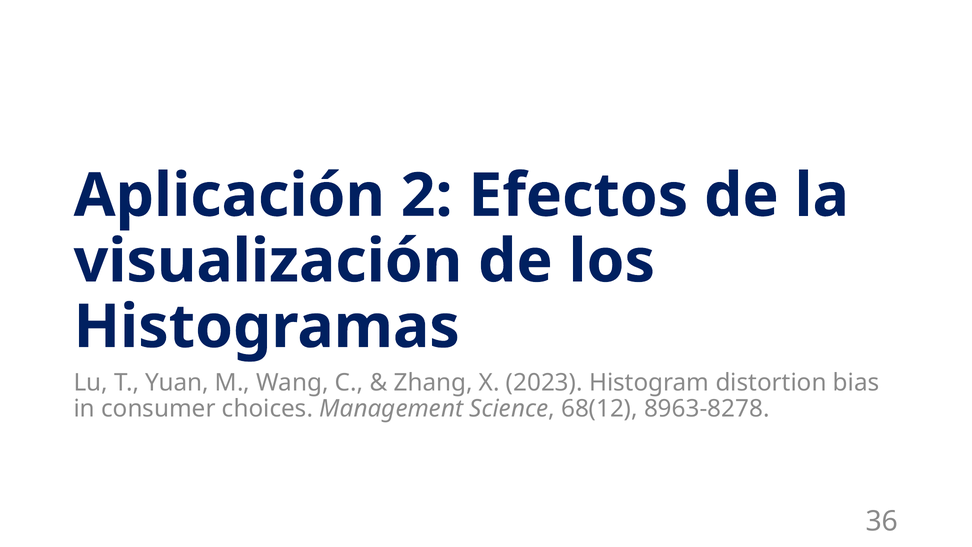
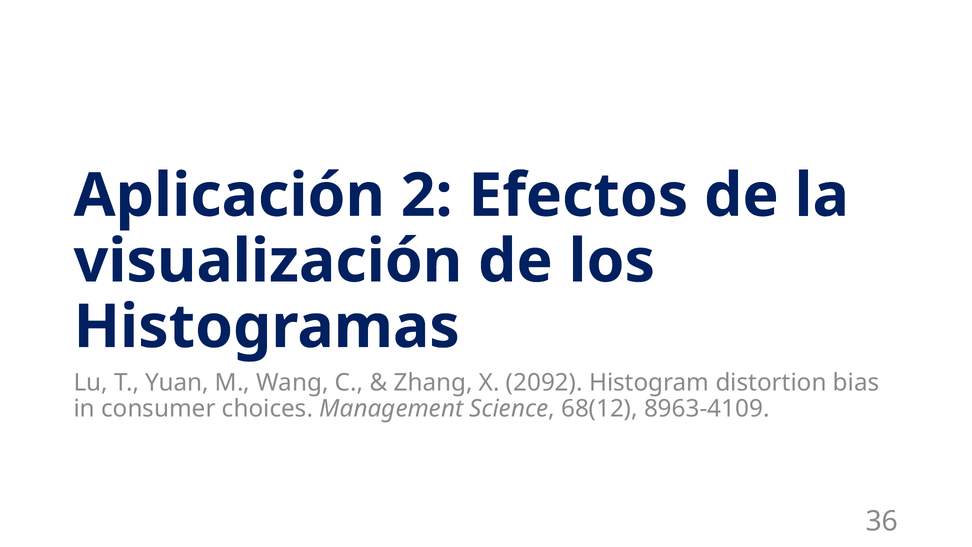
2023: 2023 -> 2092
8963-8278: 8963-8278 -> 8963-4109
